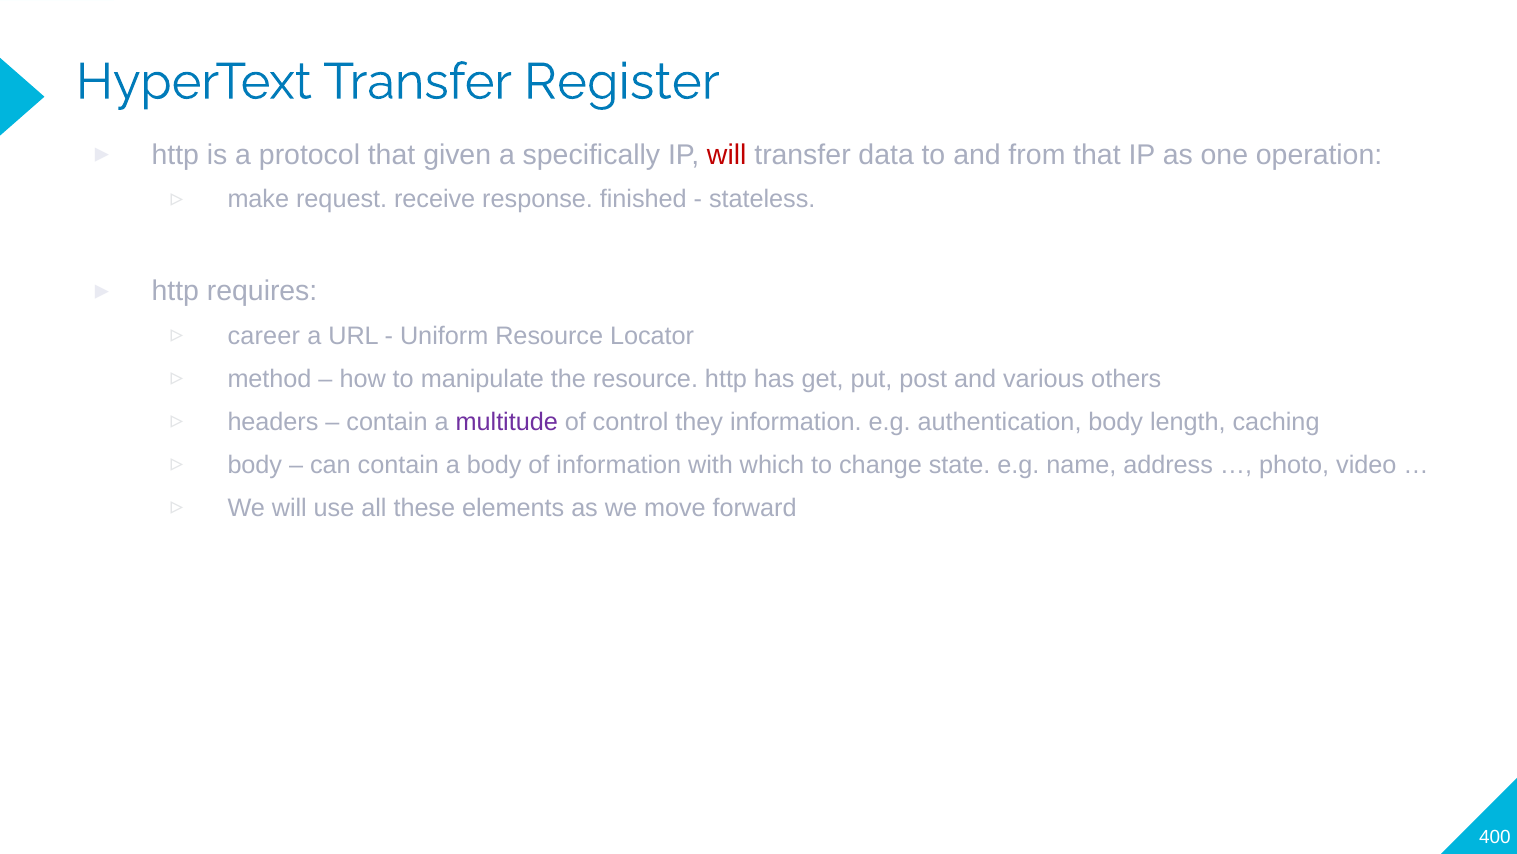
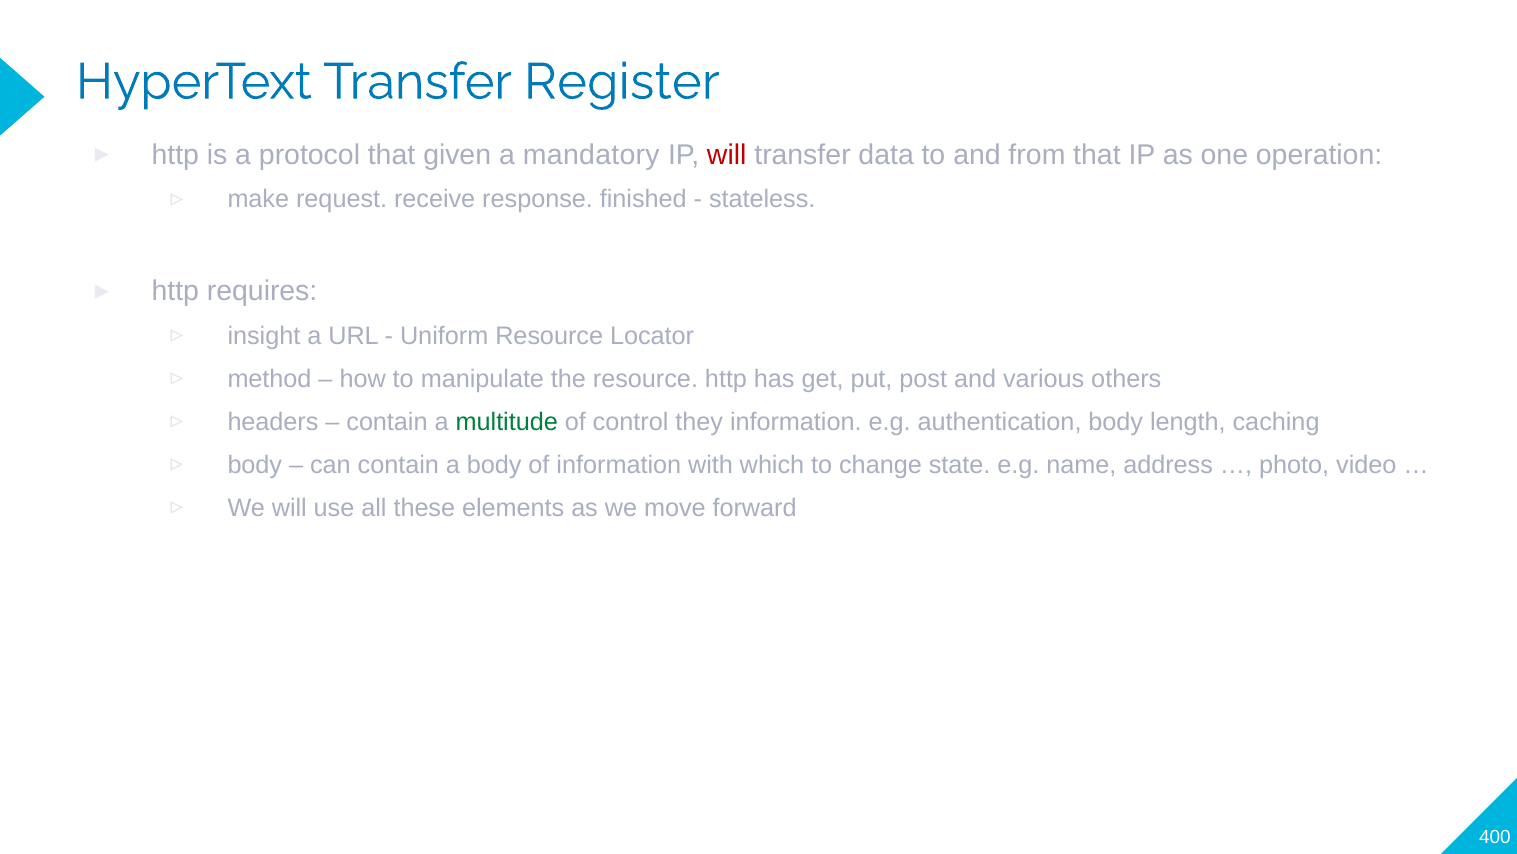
specifically: specifically -> mandatory
career: career -> insight
multitude colour: purple -> green
